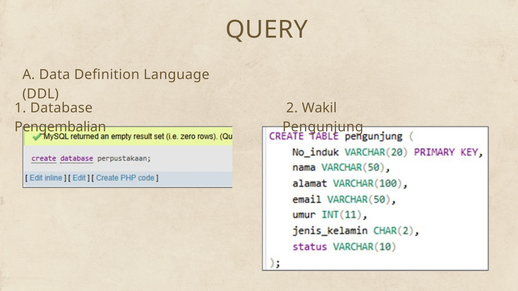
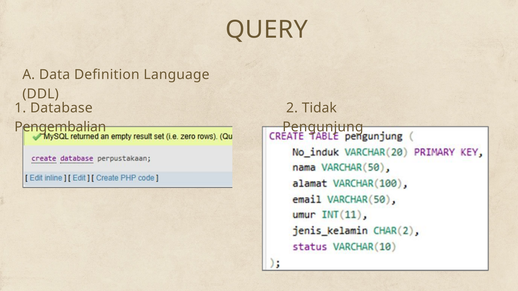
Wakil: Wakil -> Tidak
